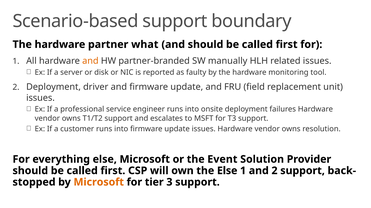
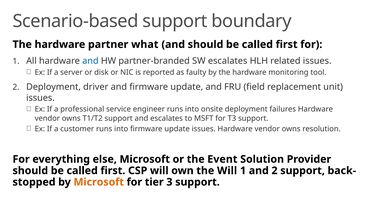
and at (90, 61) colour: orange -> blue
SW manually: manually -> escalates
the Else: Else -> Will
